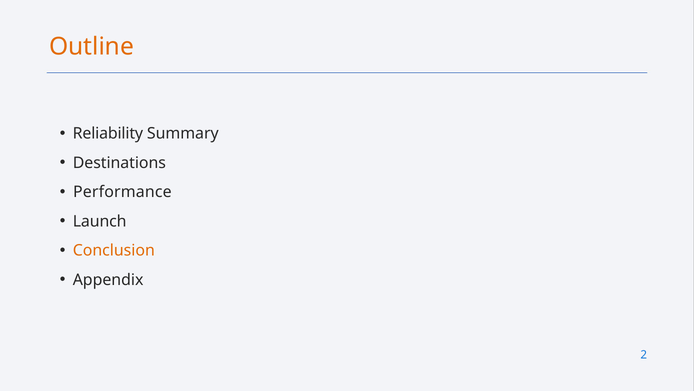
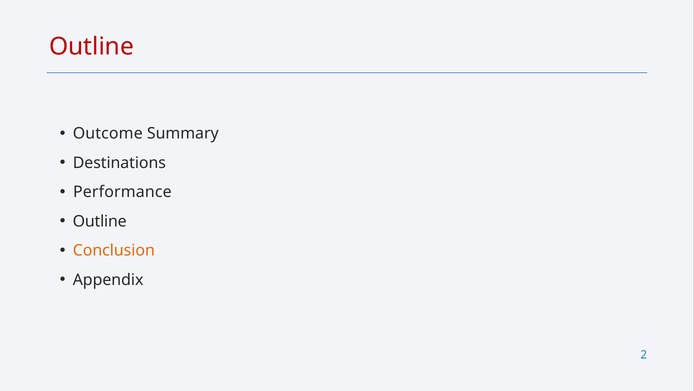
Outline at (91, 46) colour: orange -> red
Reliability: Reliability -> Outcome
Launch at (100, 221): Launch -> Outline
